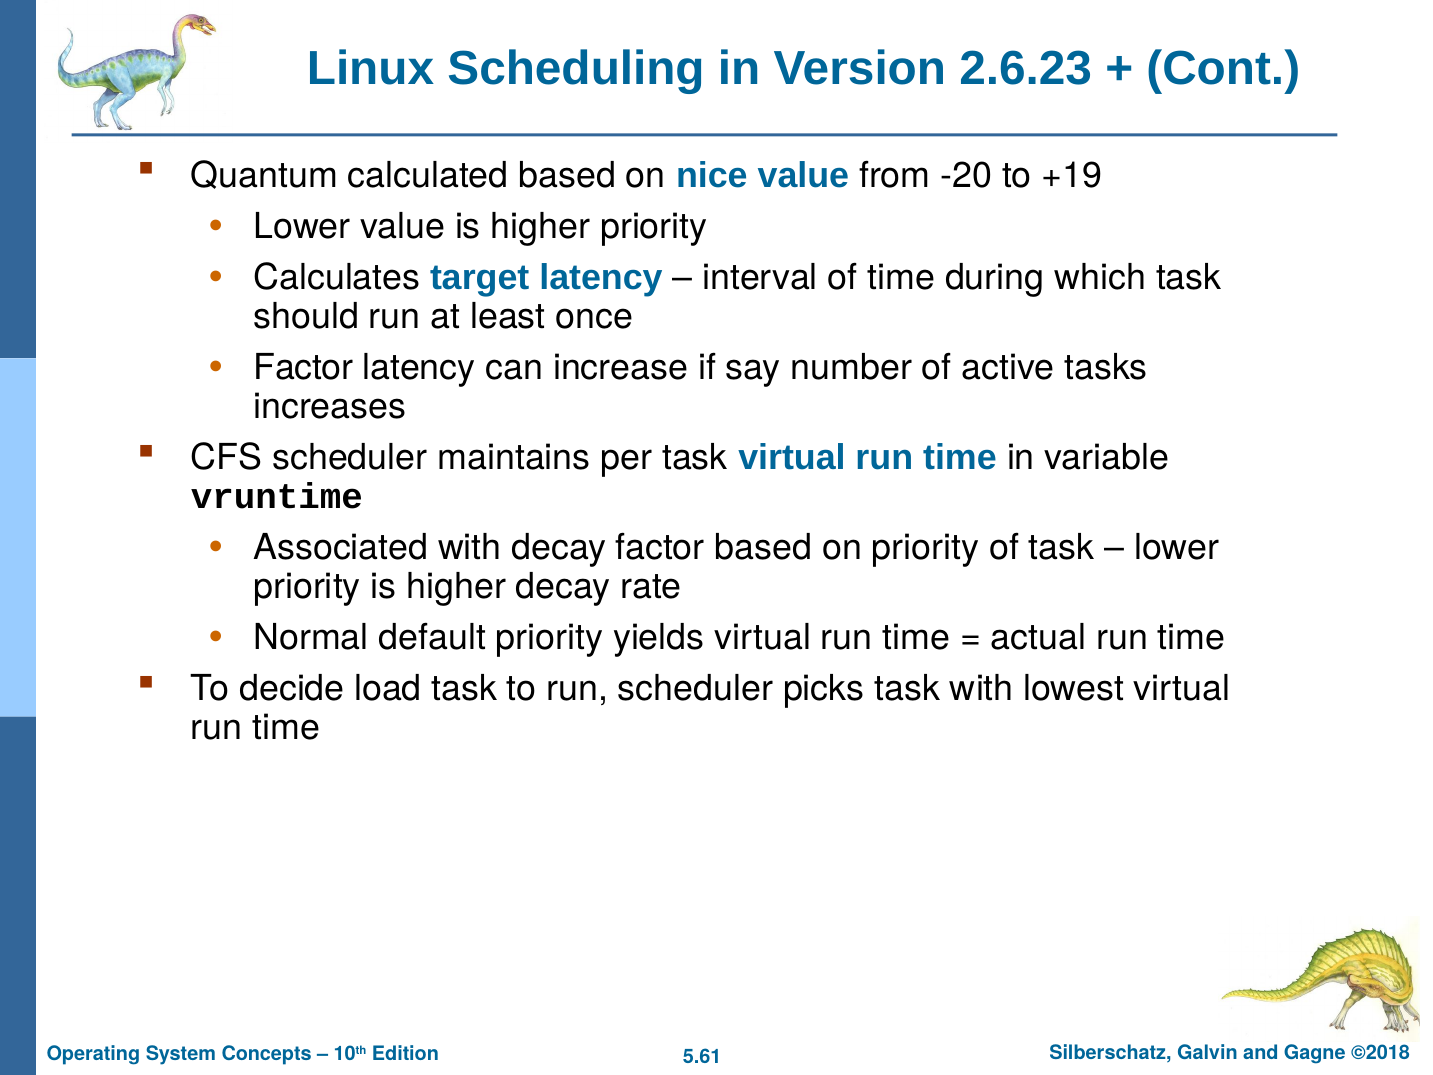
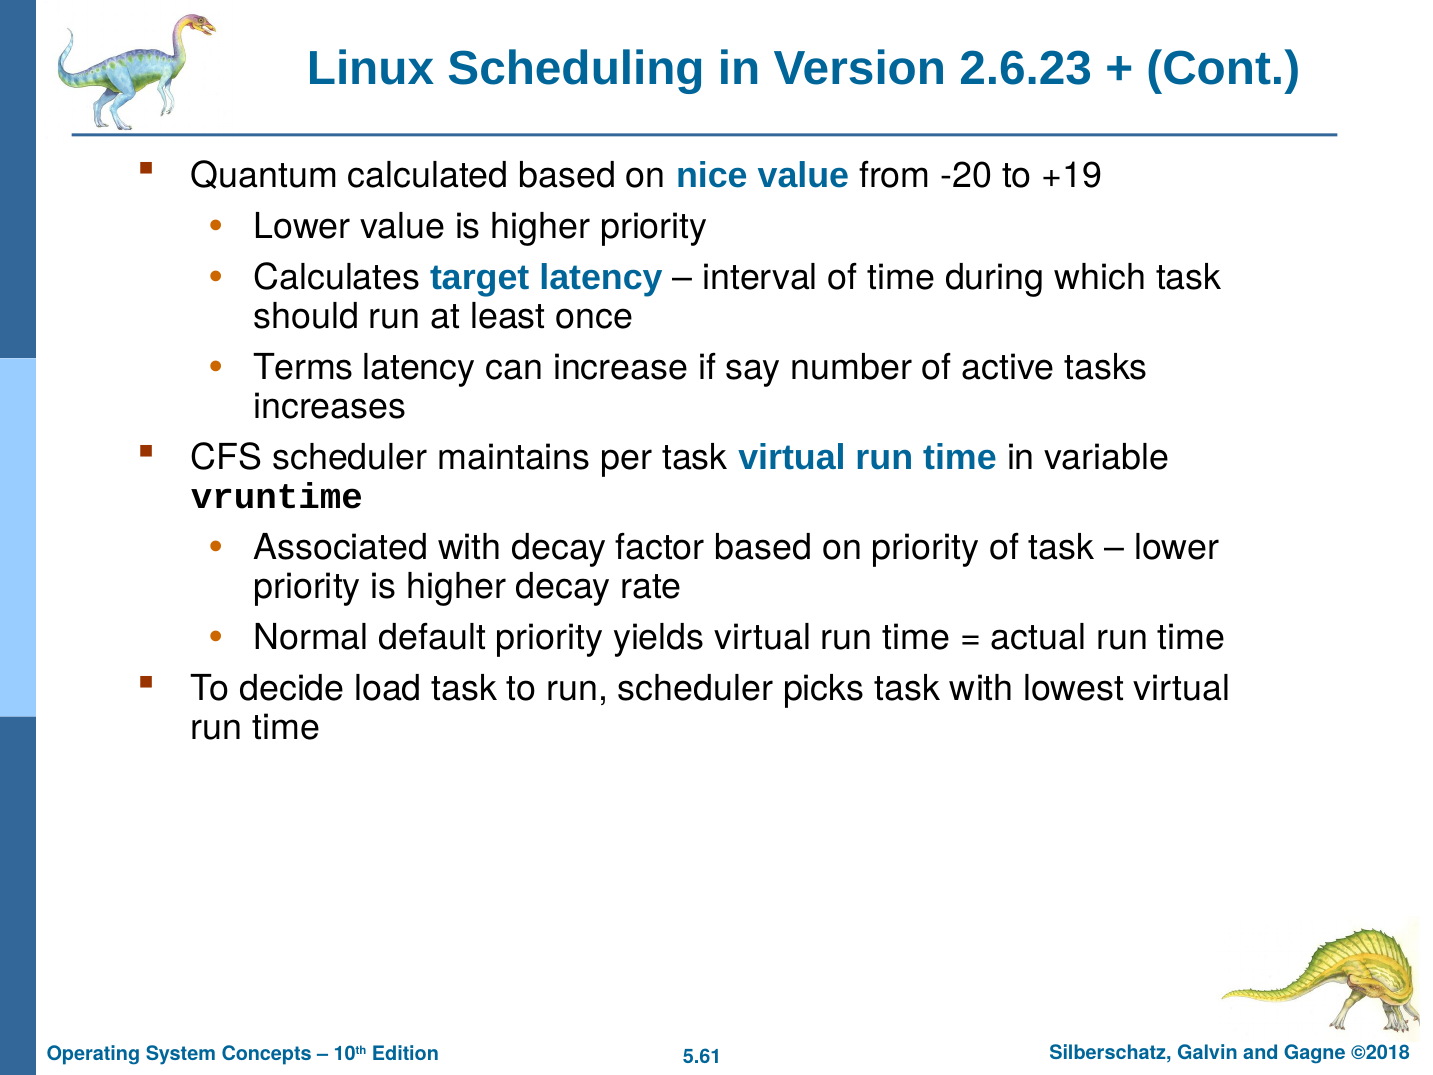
Factor at (303, 368): Factor -> Terms
